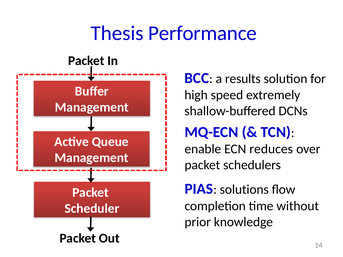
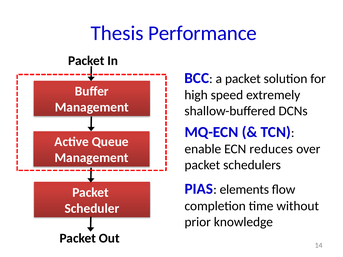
a results: results -> packet
solutions: solutions -> elements
